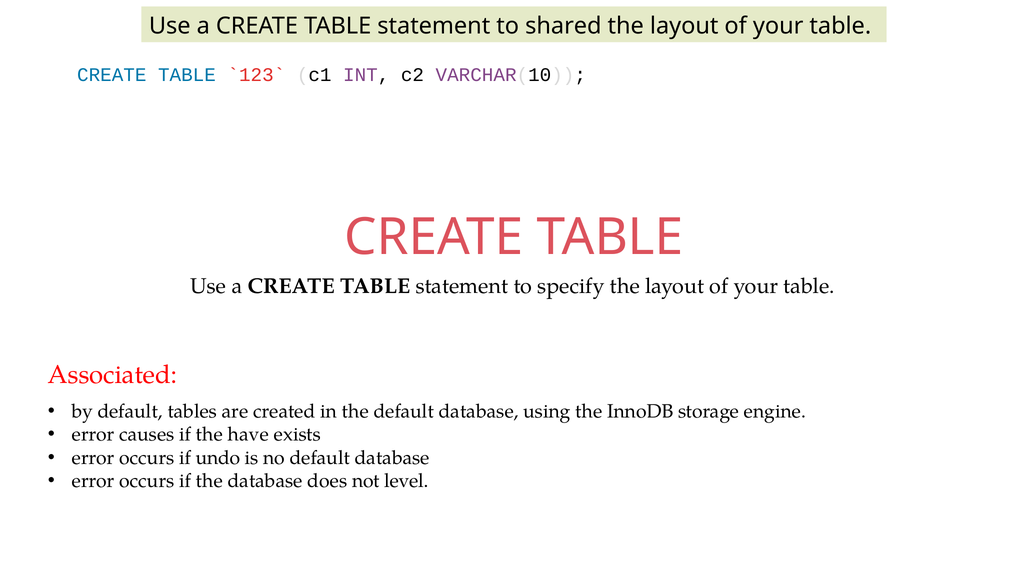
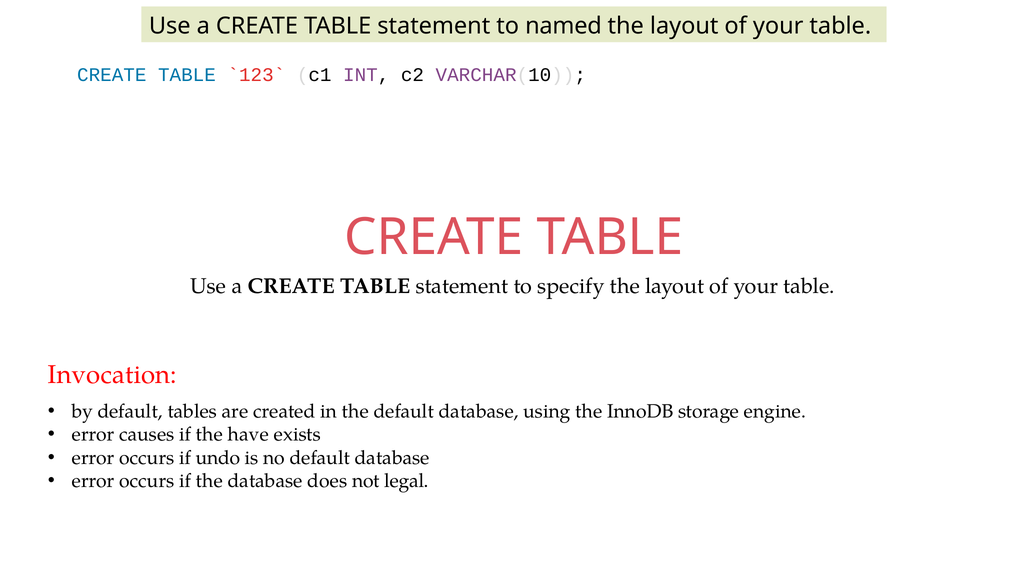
shared: shared -> named
Associated: Associated -> Invocation
level: level -> legal
